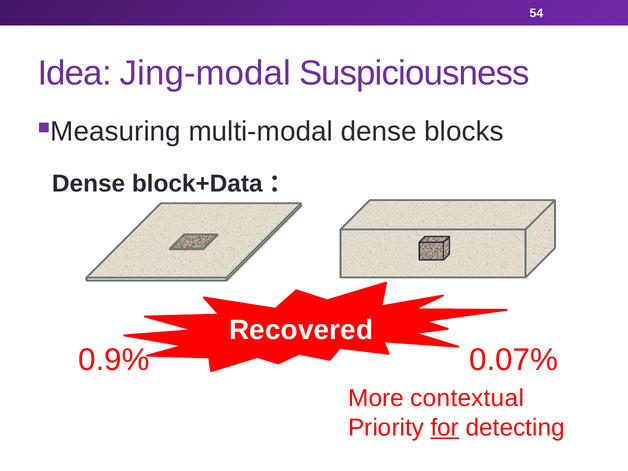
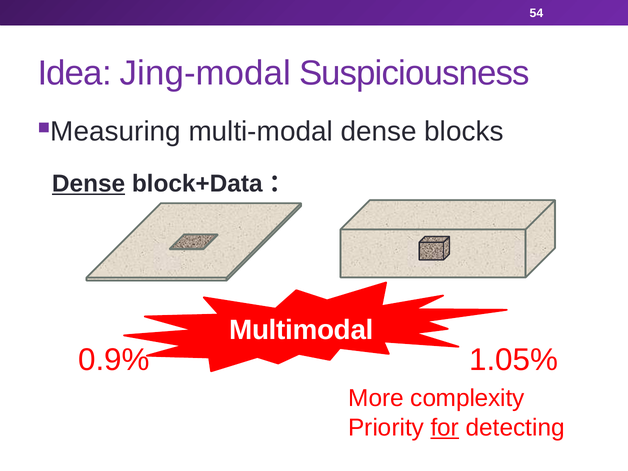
Dense at (89, 184) underline: none -> present
Recovered: Recovered -> Multimodal
0.07%: 0.07% -> 1.05%
contextual: contextual -> complexity
